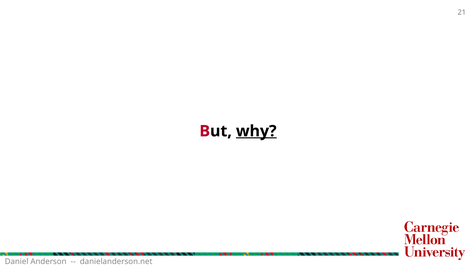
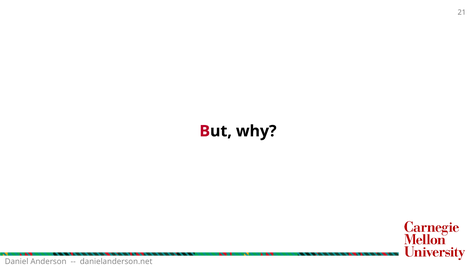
why underline: present -> none
